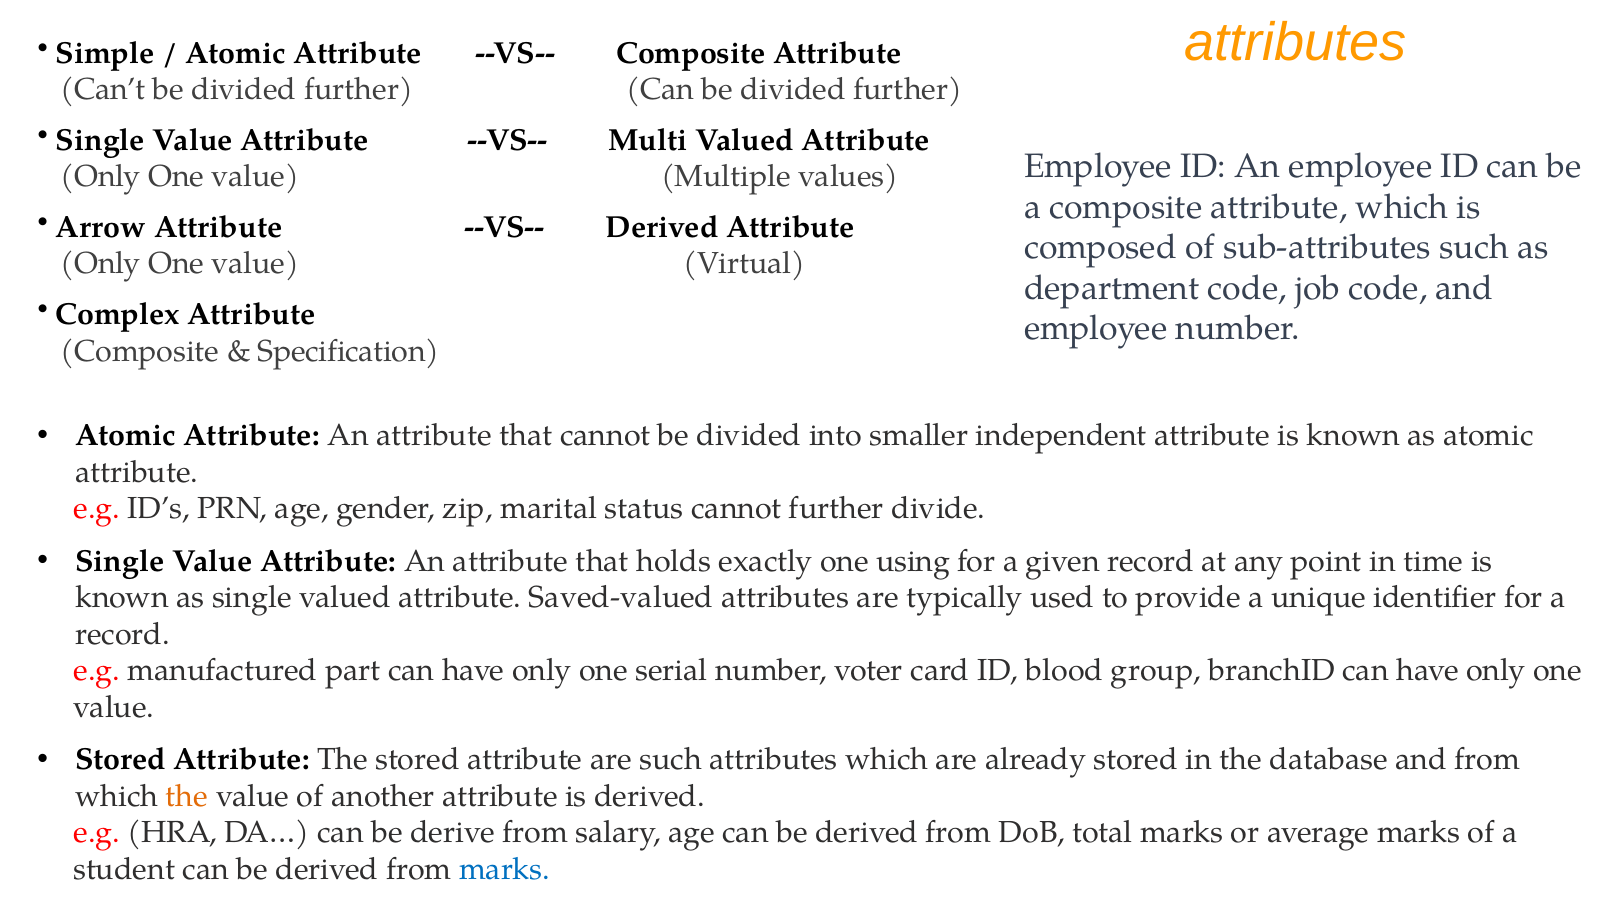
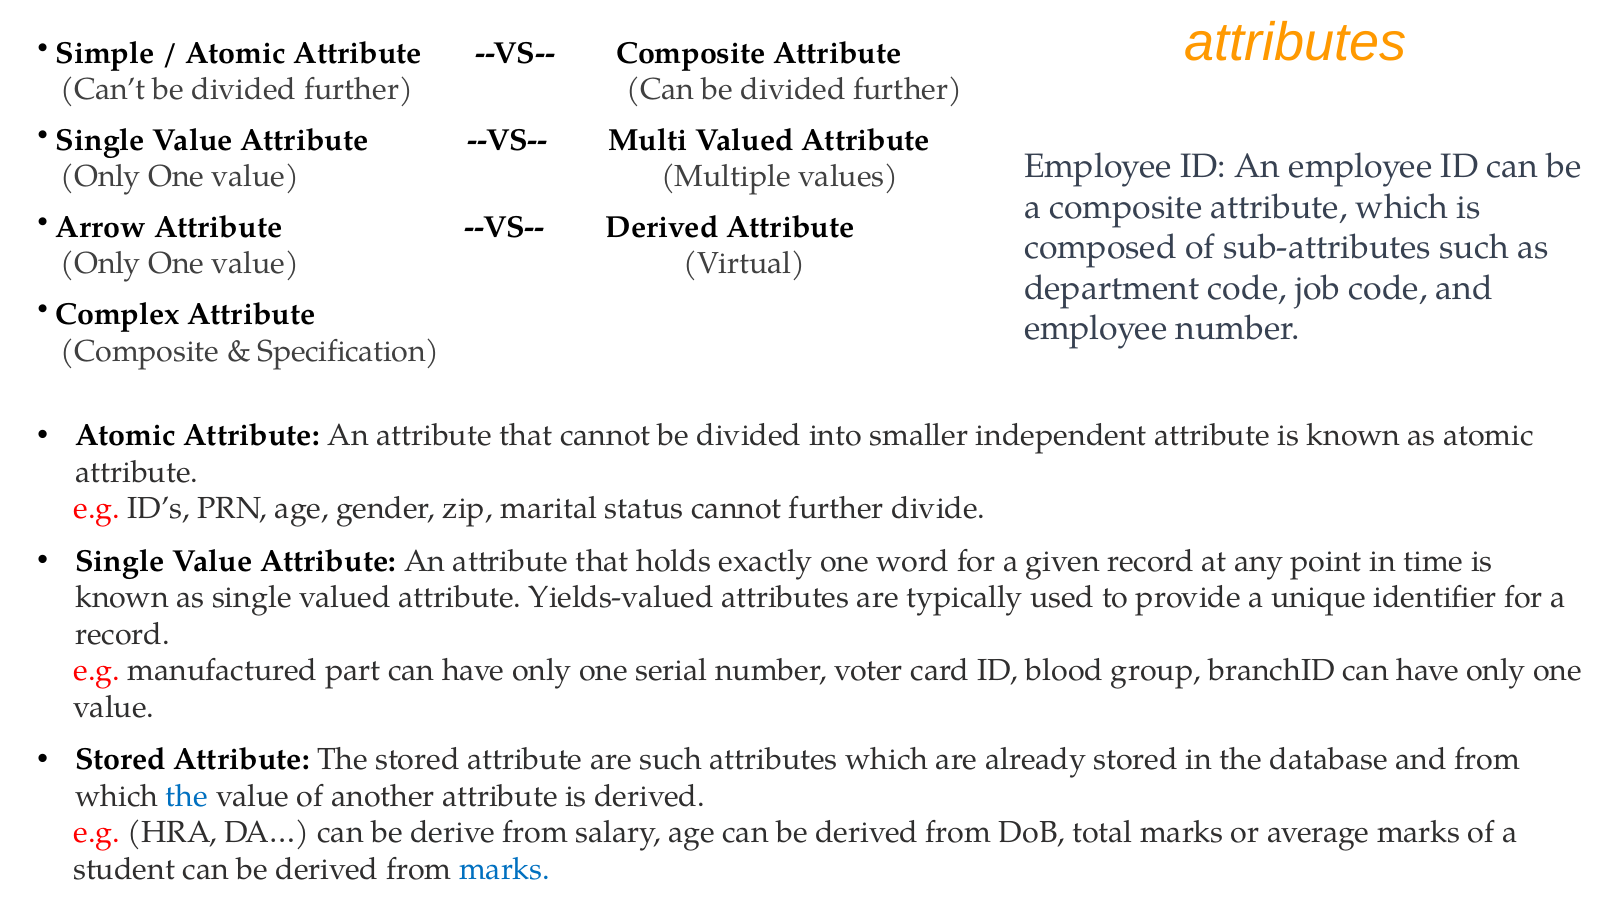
using: using -> word
Saved-valued: Saved-valued -> Yields-valued
the at (187, 797) colour: orange -> blue
